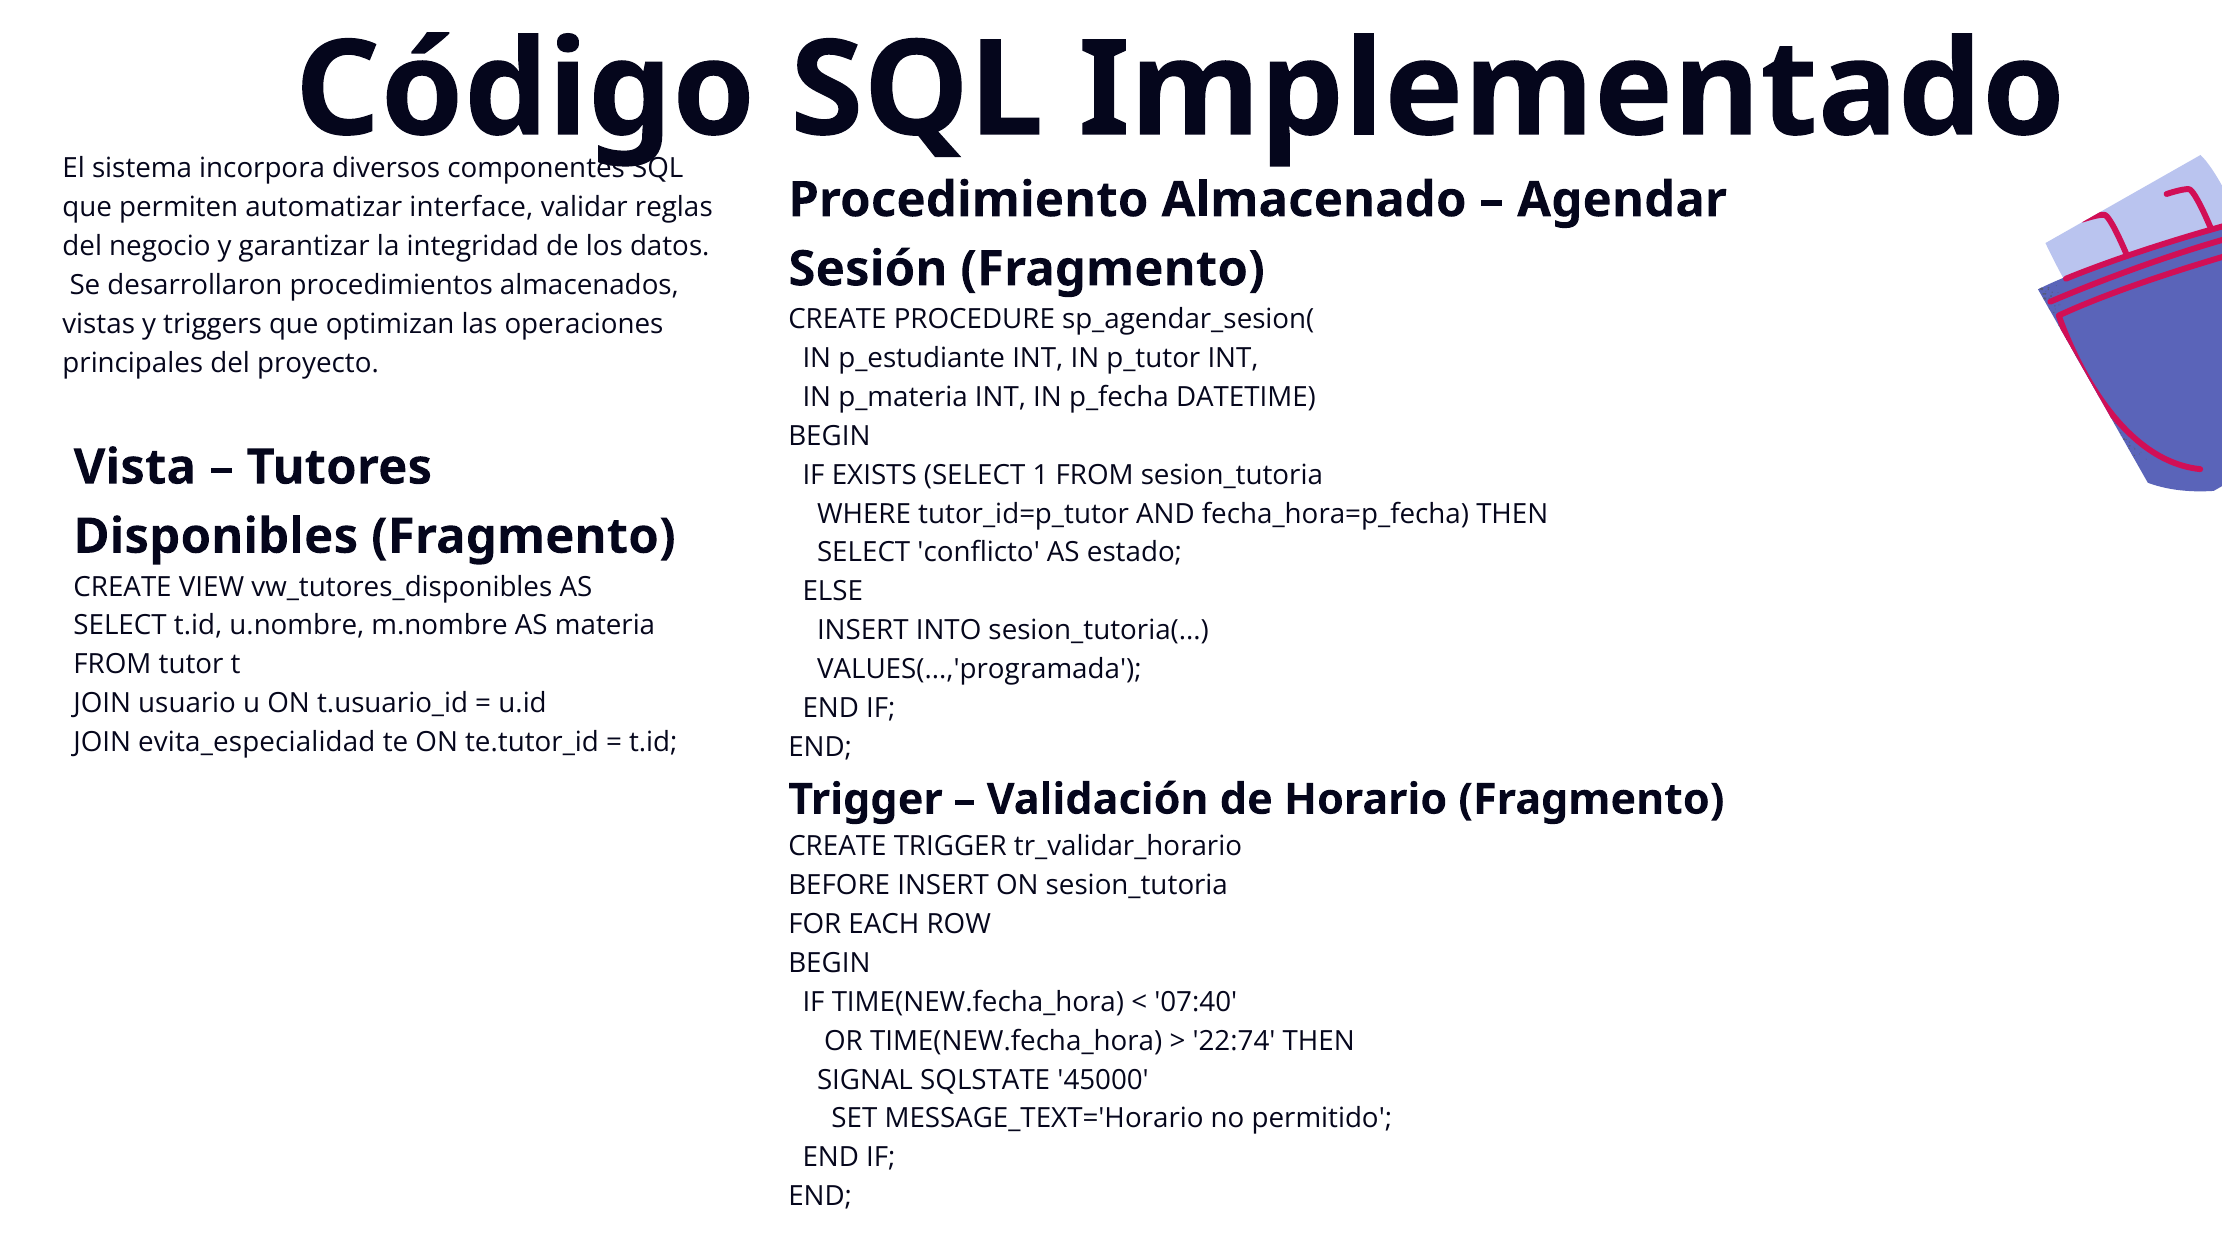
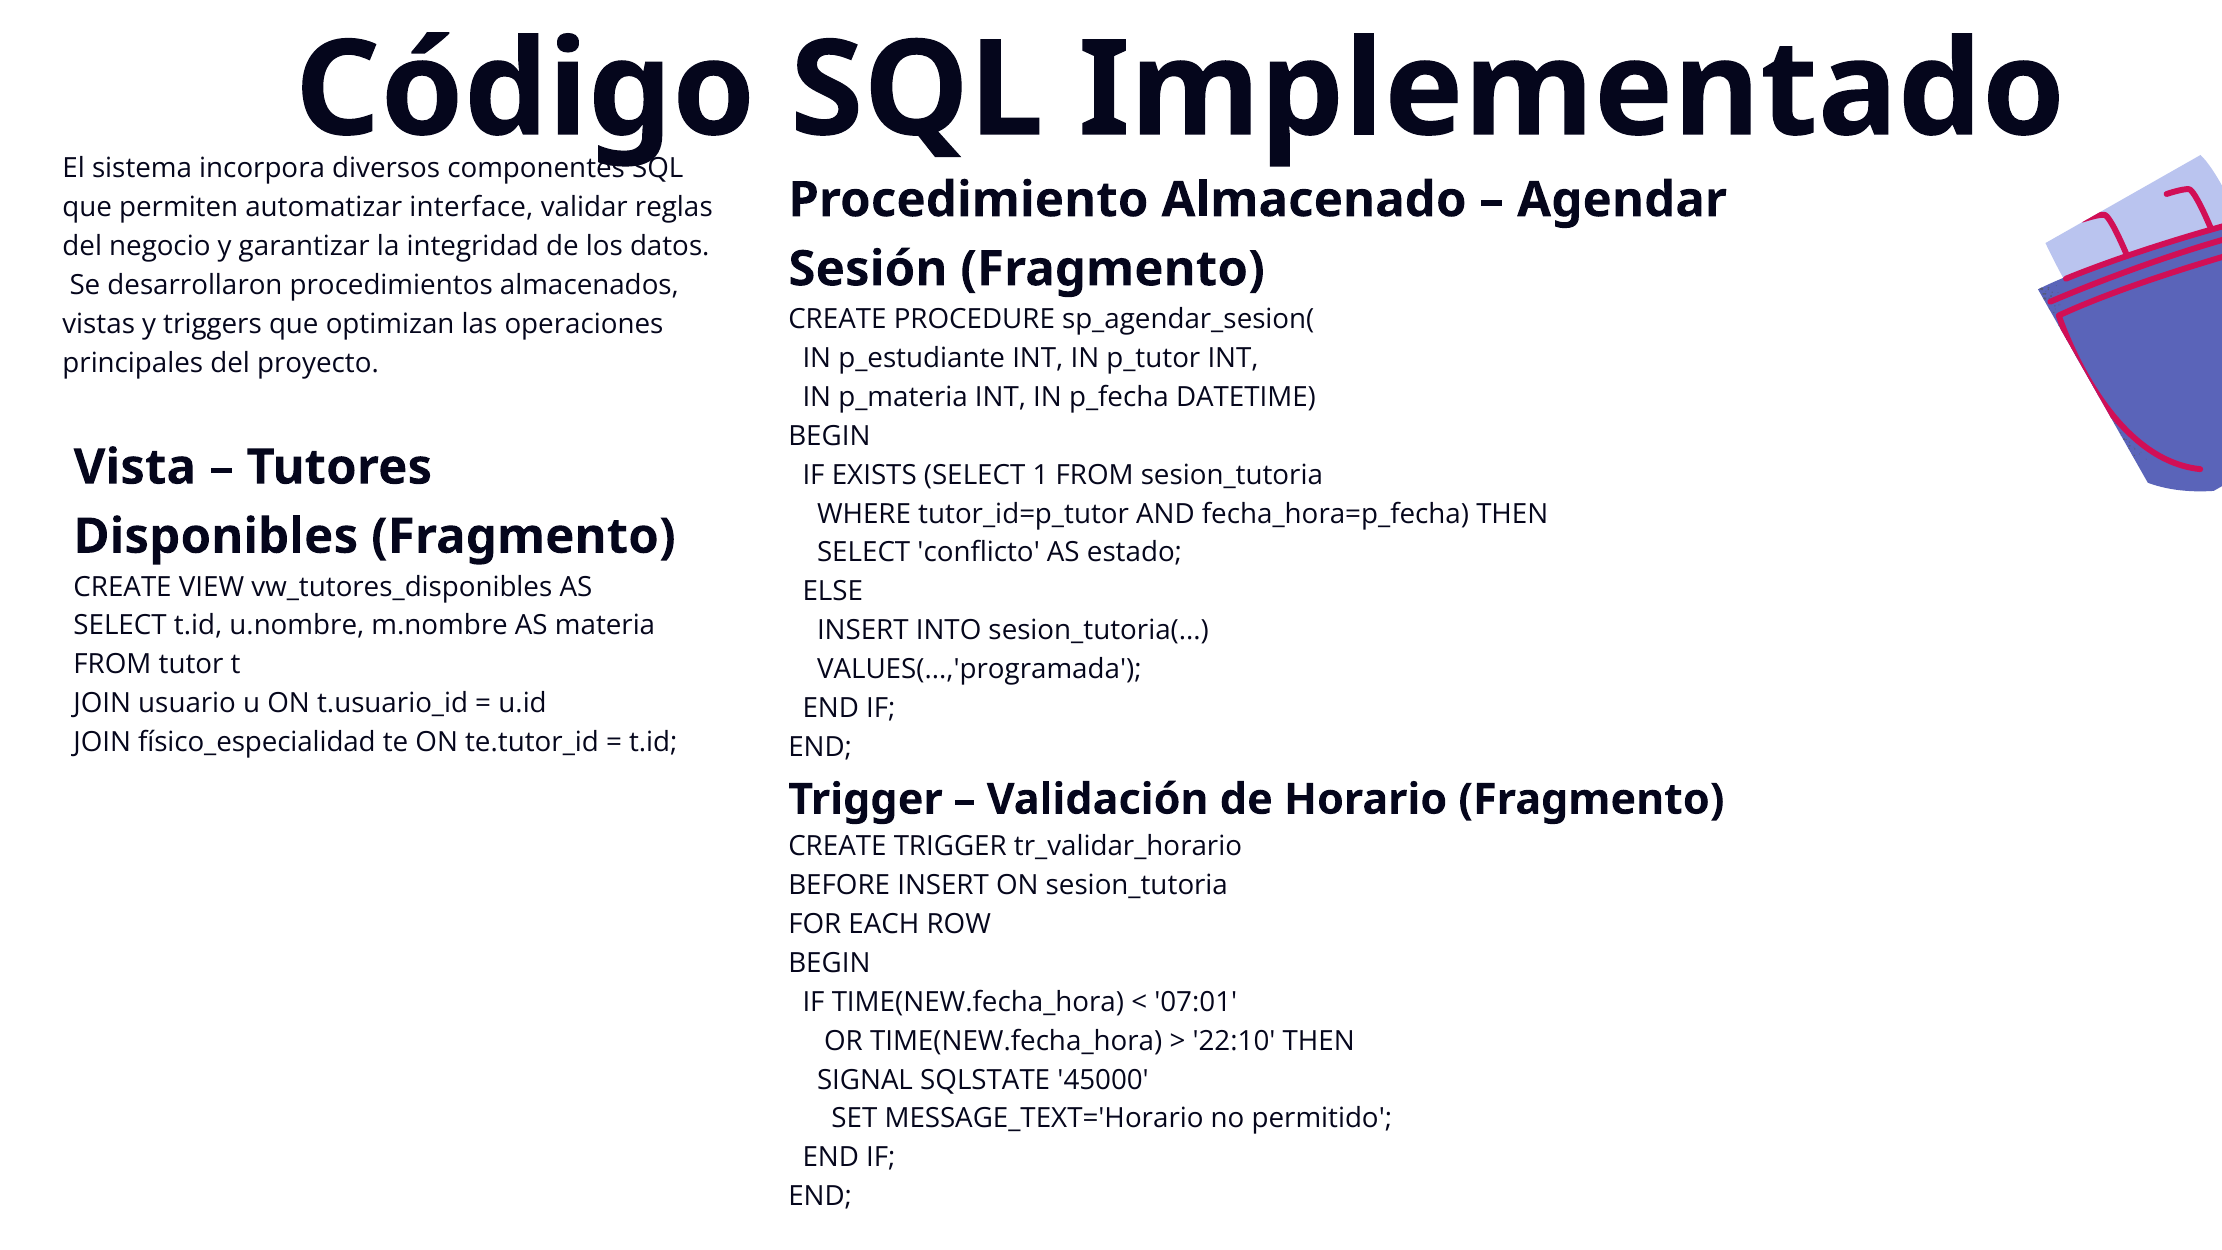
evita_especialidad: evita_especialidad -> físico_especialidad
07:40: 07:40 -> 07:01
22:74: 22:74 -> 22:10
